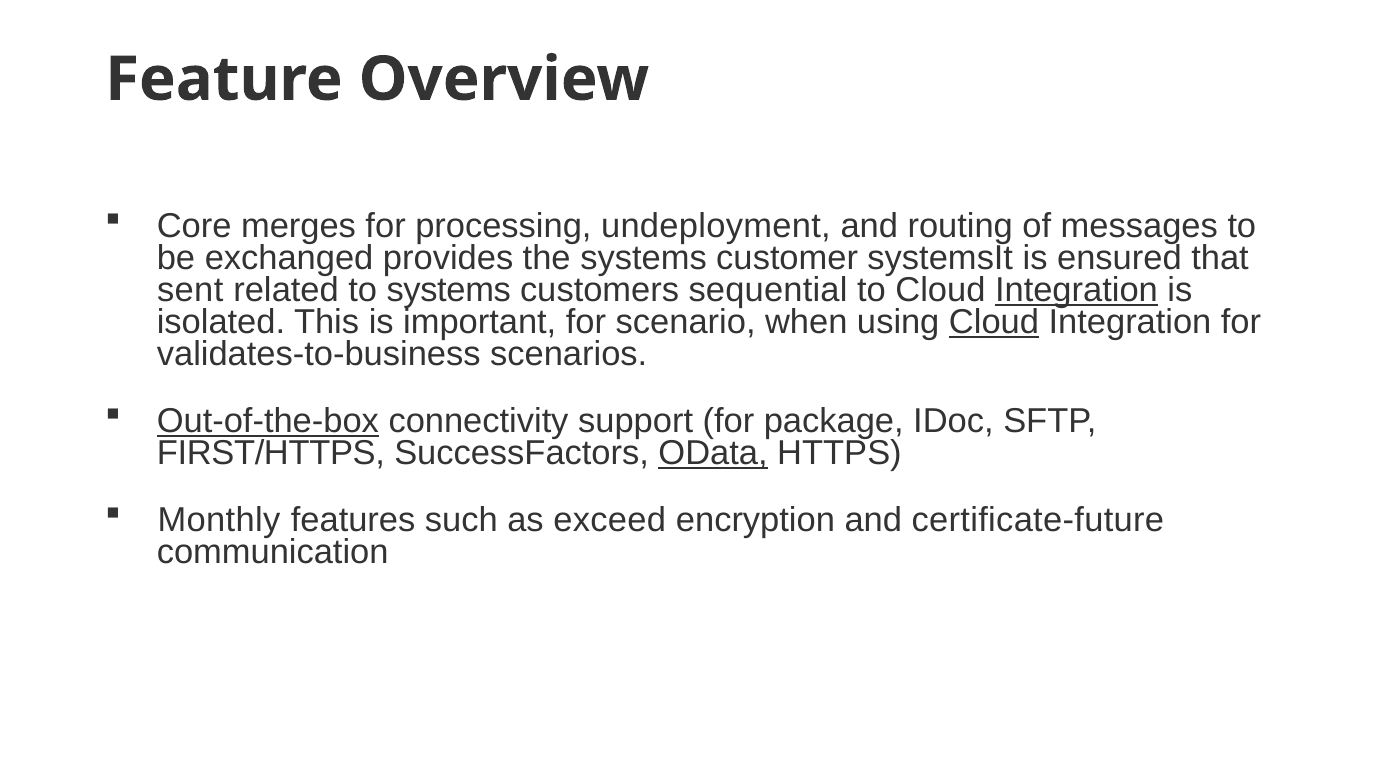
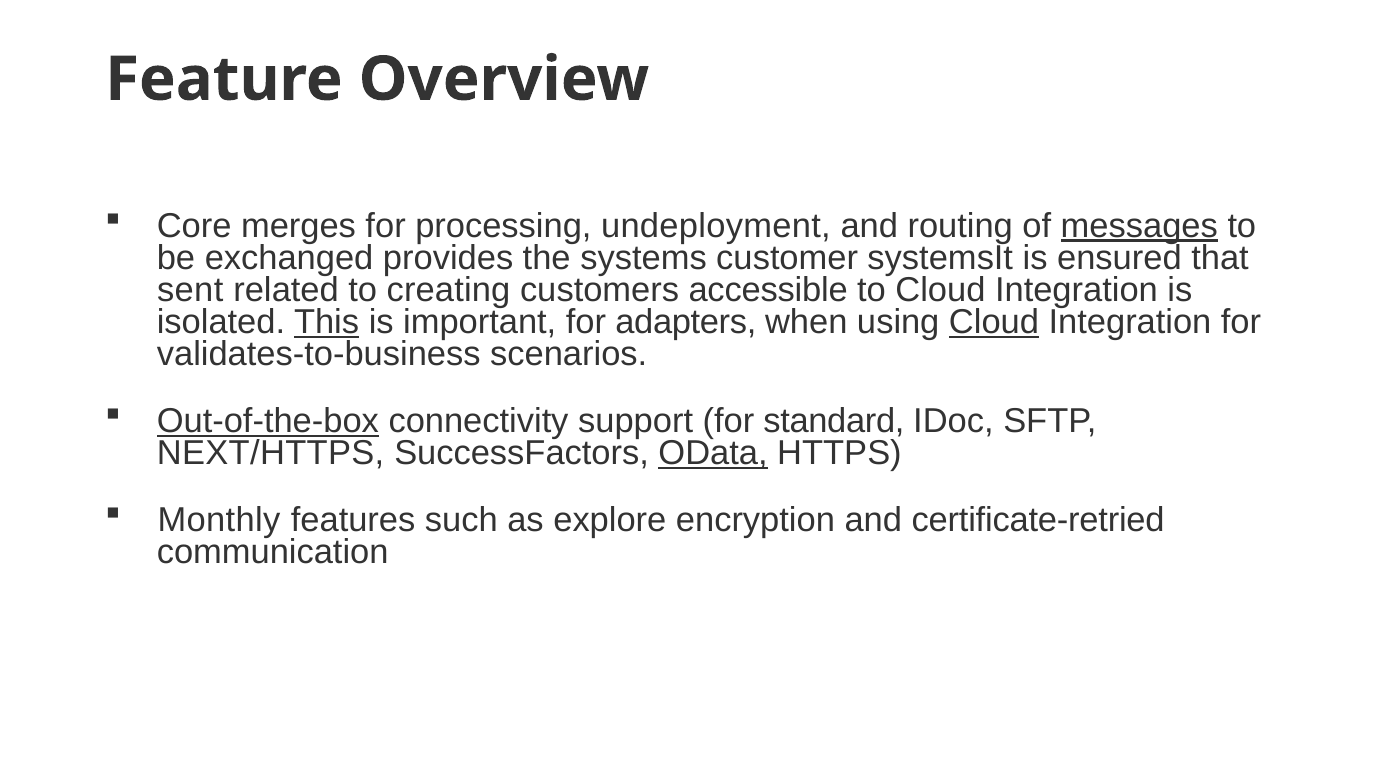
messages underline: none -> present
to systems: systems -> creating
sequential: sequential -> accessible
Integration at (1076, 290) underline: present -> none
This underline: none -> present
scenario: scenario -> adapters
package: package -> standard
FIRST/HTTPS: FIRST/HTTPS -> NEXT/HTTPS
exceed: exceed -> explore
certificate-future: certificate-future -> certificate-retried
